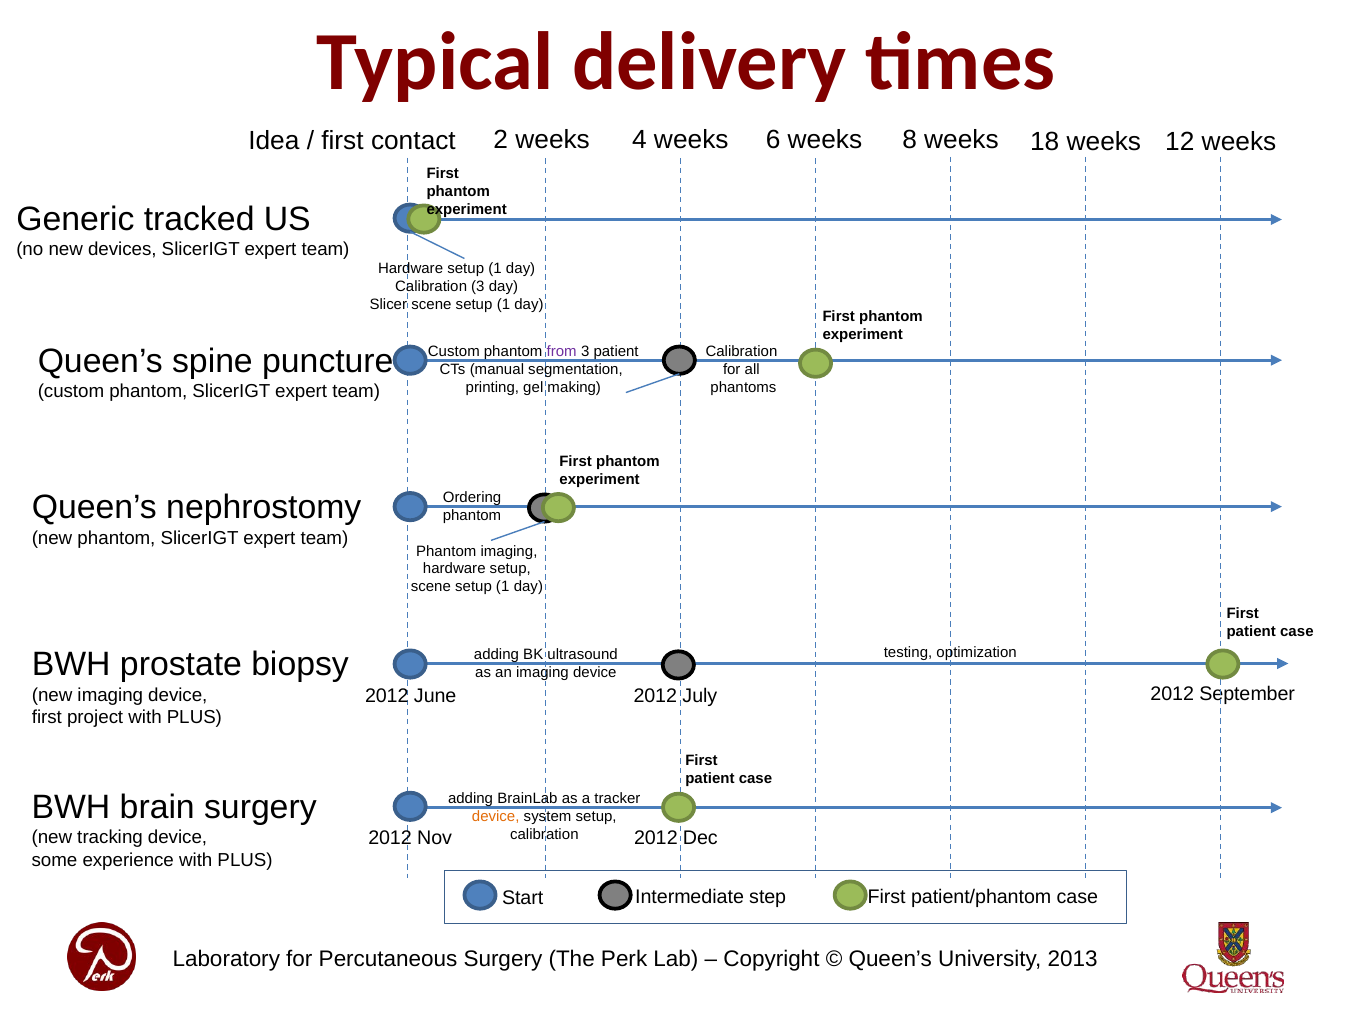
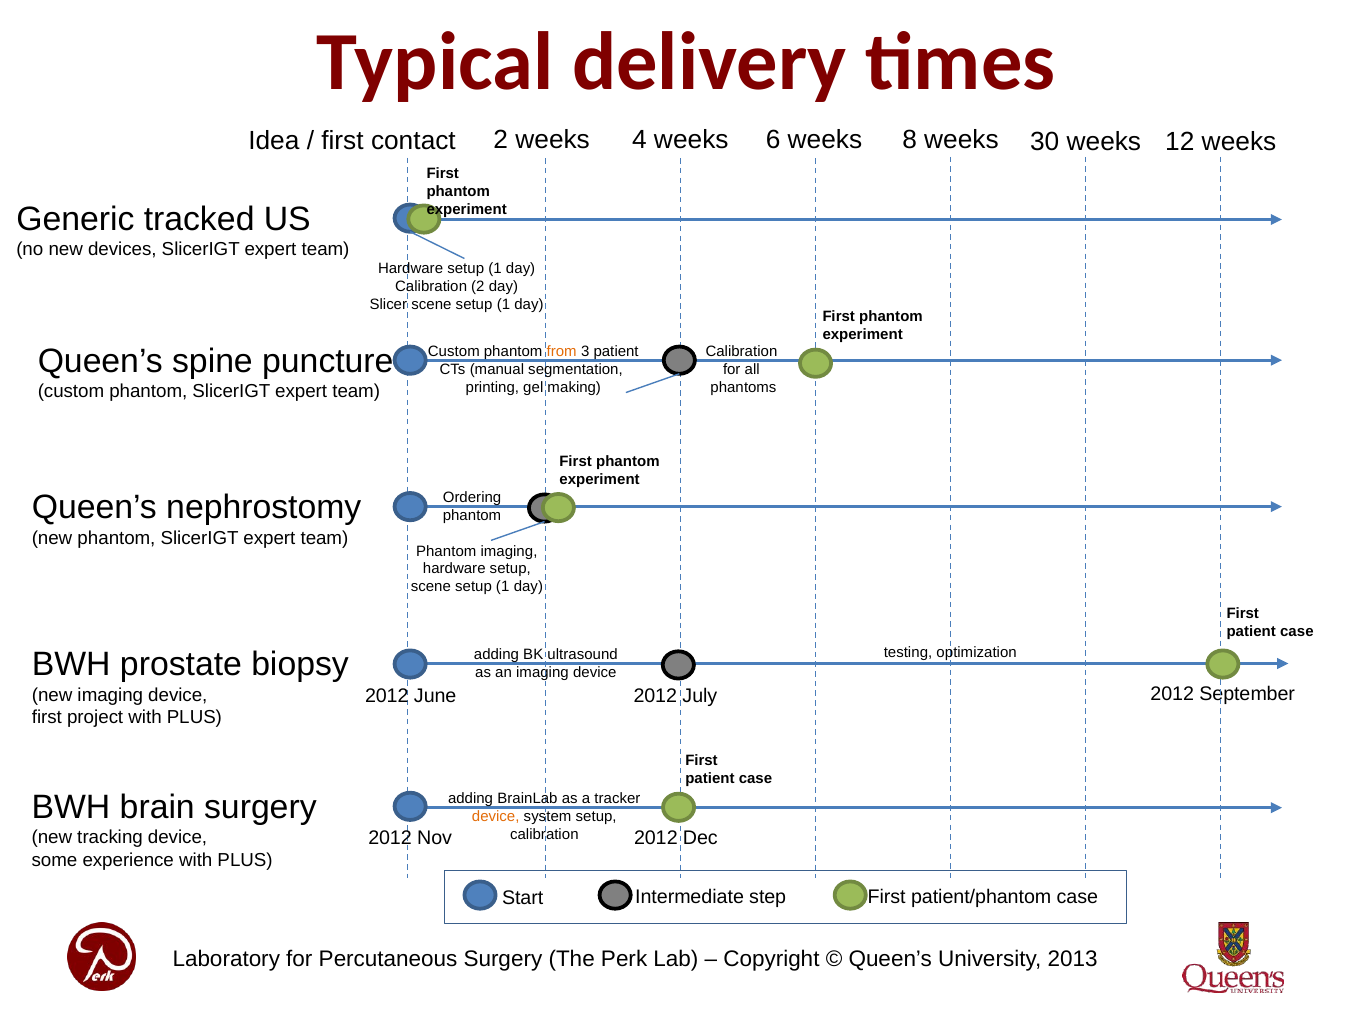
18: 18 -> 30
Calibration 3: 3 -> 2
from colour: purple -> orange
